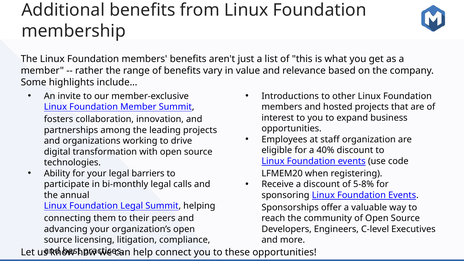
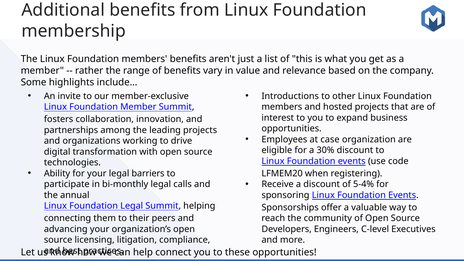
staff: staff -> case
40%: 40% -> 30%
5-8%: 5-8% -> 5-4%
